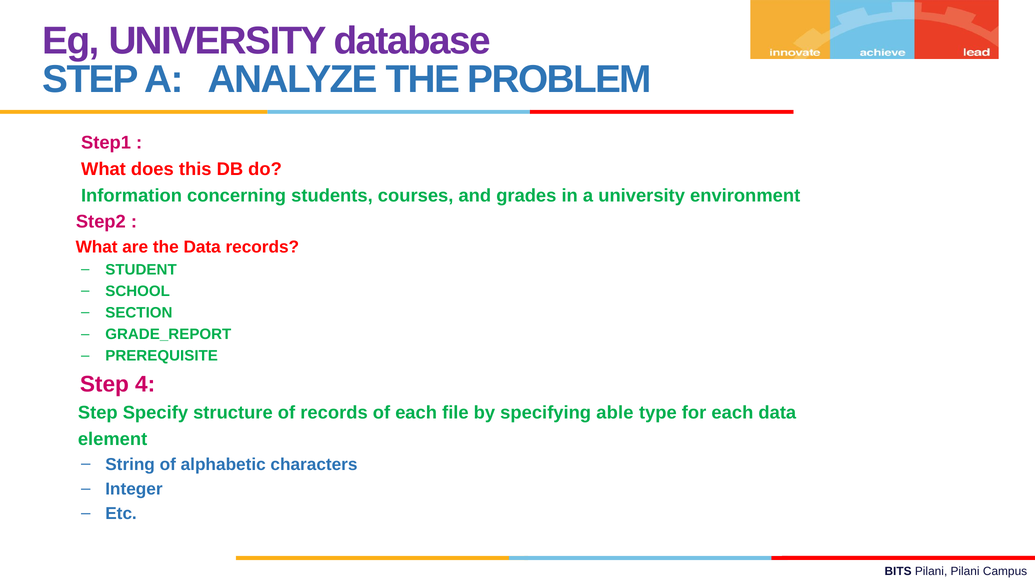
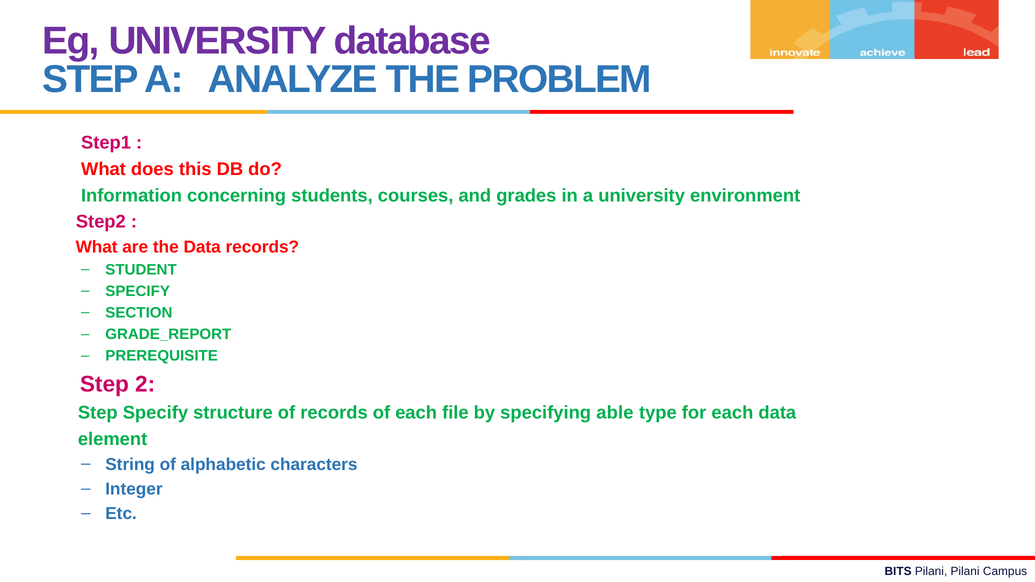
SCHOOL at (138, 291): SCHOOL -> SPECIFY
4: 4 -> 2
